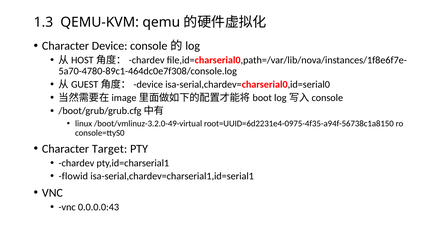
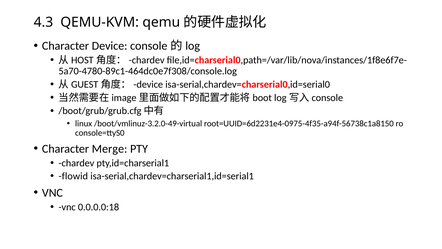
1.3: 1.3 -> 4.3
Target: Target -> Merge
0.0.0.0:43: 0.0.0.0:43 -> 0.0.0.0:18
